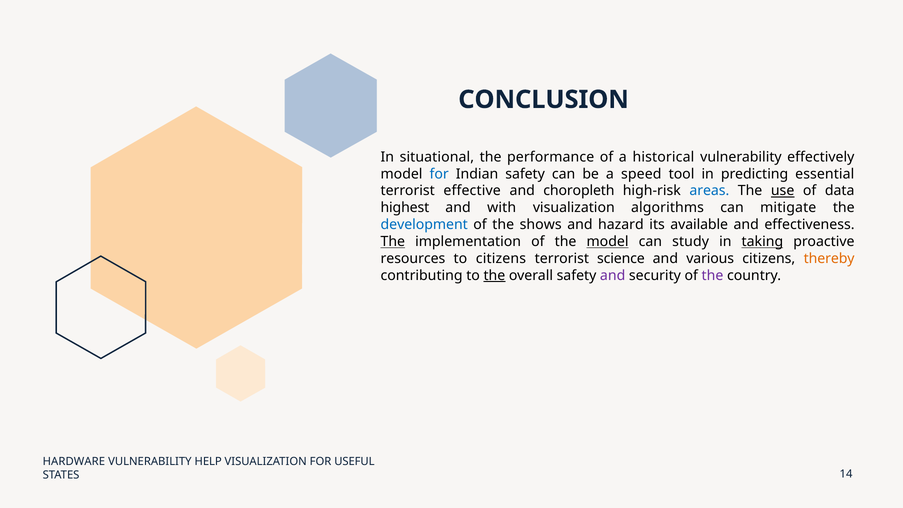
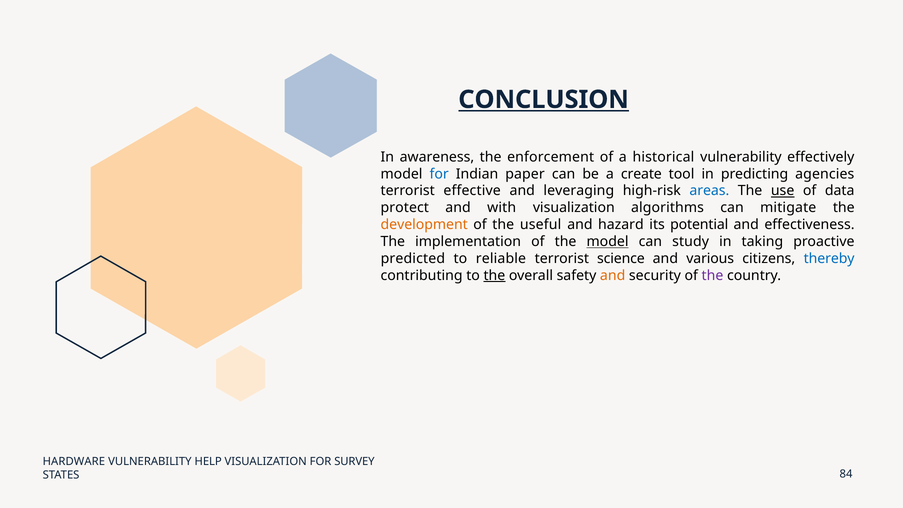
CONCLUSION underline: none -> present
situational: situational -> awareness
performance: performance -> enforcement
Indian safety: safety -> paper
speed: speed -> create
essential: essential -> agencies
choropleth: choropleth -> leveraging
highest: highest -> protect
development colour: blue -> orange
shows: shows -> useful
available: available -> potential
The at (393, 242) underline: present -> none
taking underline: present -> none
resources: resources -> predicted
to citizens: citizens -> reliable
thereby colour: orange -> blue
and at (613, 275) colour: purple -> orange
USEFUL: USEFUL -> SURVEY
14: 14 -> 84
